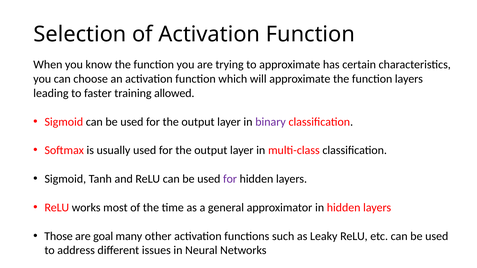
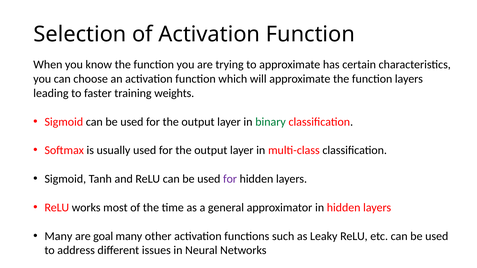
allowed: allowed -> weights
binary colour: purple -> green
Those at (59, 236): Those -> Many
